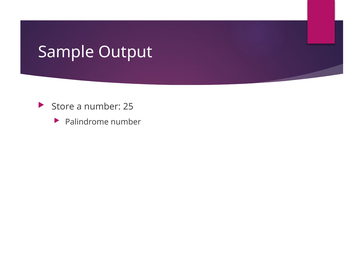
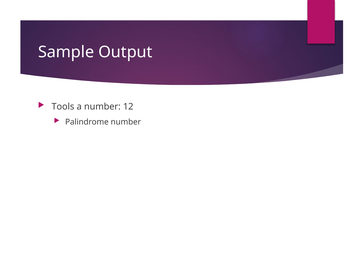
Store: Store -> Tools
25: 25 -> 12
